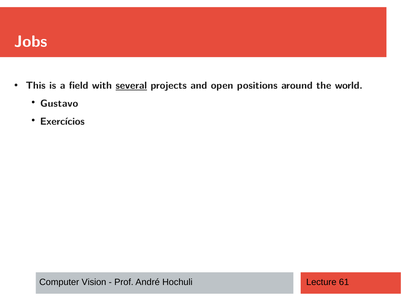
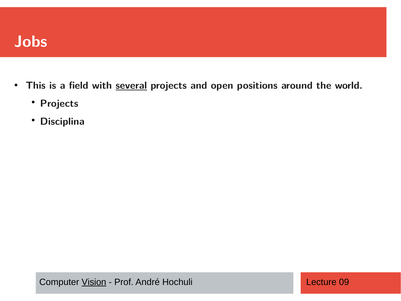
Gustavo at (59, 103): Gustavo -> Projects
Exercícios: Exercícios -> Disciplina
Vision underline: none -> present
61: 61 -> 09
